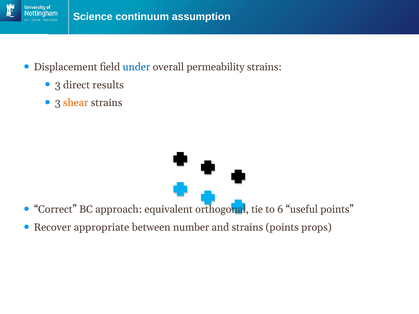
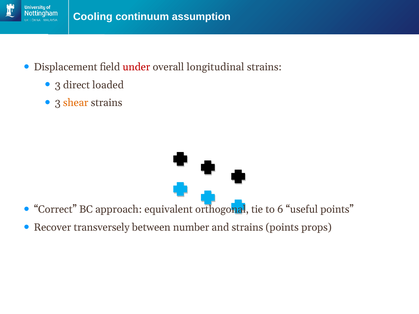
Science: Science -> Cooling
under colour: blue -> red
permeability: permeability -> longitudinal
results: results -> loaded
appropriate: appropriate -> transversely
